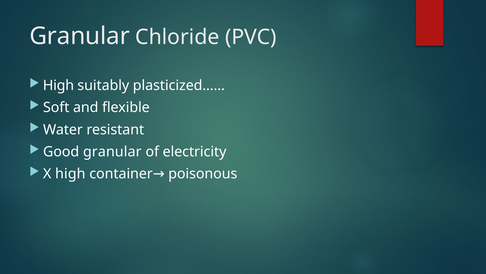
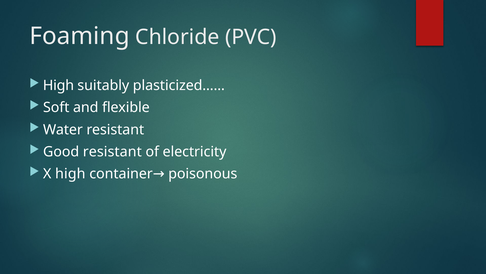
Granular at (80, 36): Granular -> Foaming
Good granular: granular -> resistant
